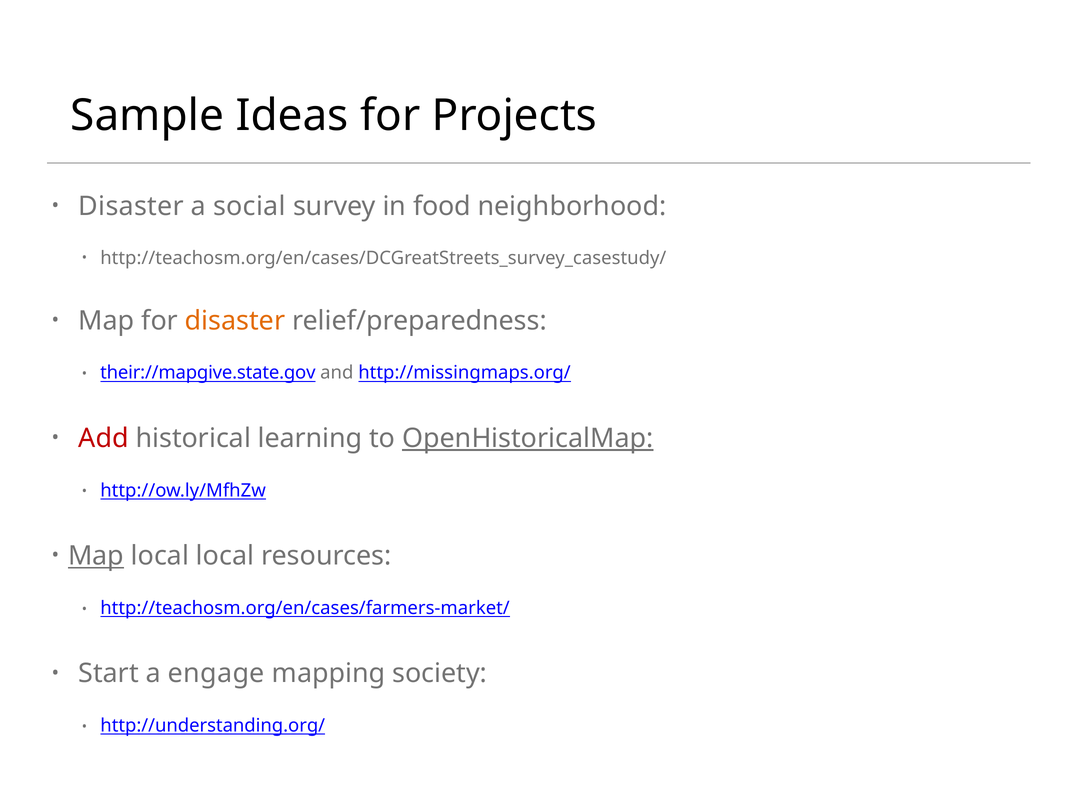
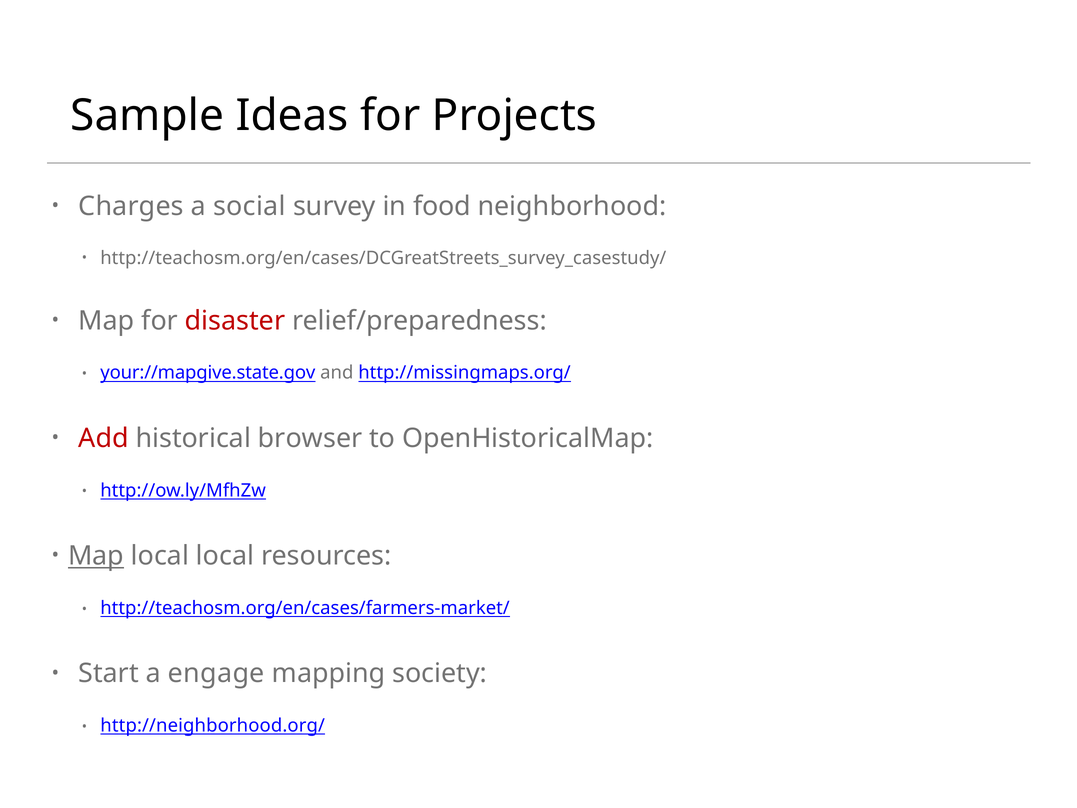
Disaster at (131, 206): Disaster -> Charges
disaster at (235, 321) colour: orange -> red
their://mapgive.state.gov: their://mapgive.state.gov -> your://mapgive.state.gov
learning: learning -> browser
OpenHistoricalMap underline: present -> none
http://understanding.org/: http://understanding.org/ -> http://neighborhood.org/
